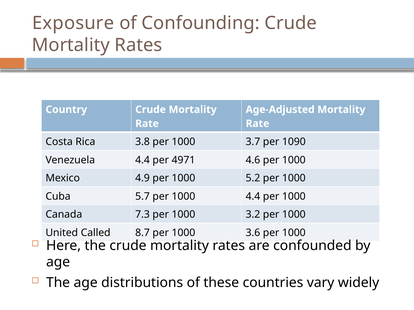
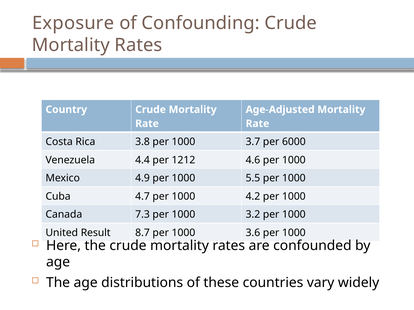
1090: 1090 -> 6000
4971: 4971 -> 1212
5.2: 5.2 -> 5.5
5.7: 5.7 -> 4.7
1000 4.4: 4.4 -> 4.2
Called: Called -> Result
